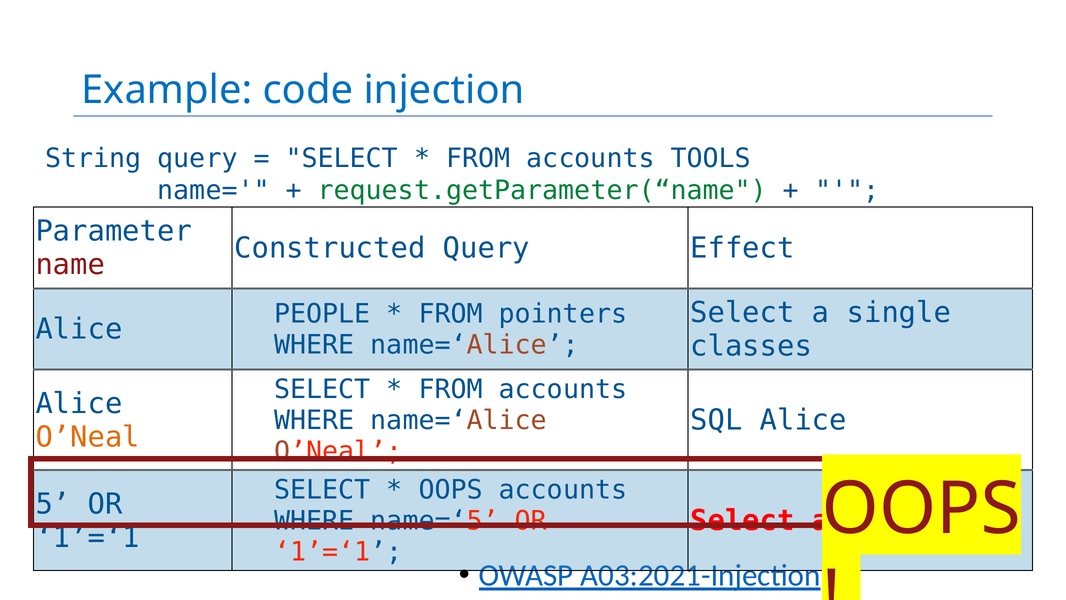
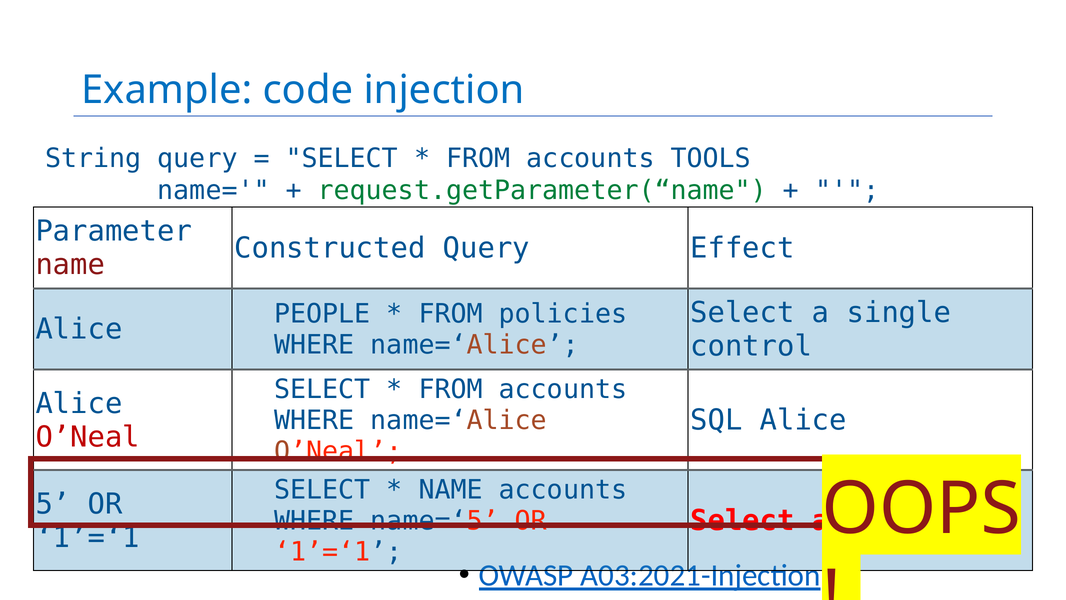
pointers: pointers -> policies
classes: classes -> control
O’Neal at (88, 437) colour: orange -> red
OOPS at (451, 489): OOPS -> NAME
